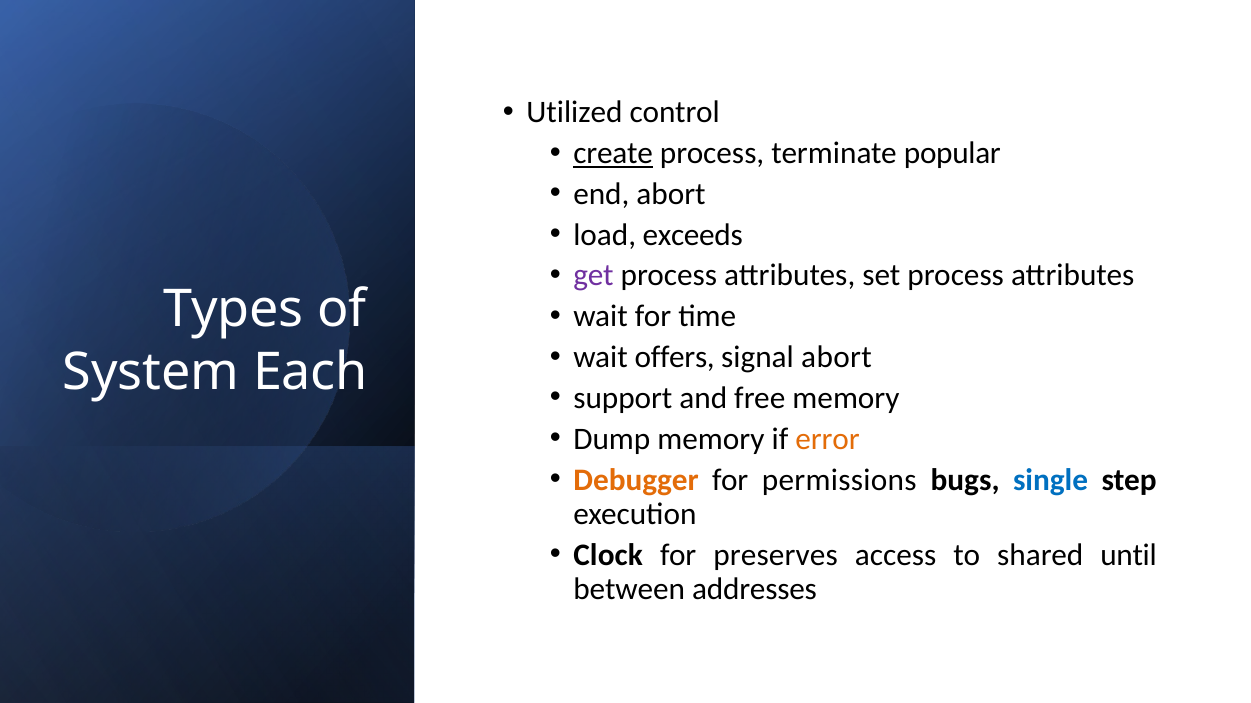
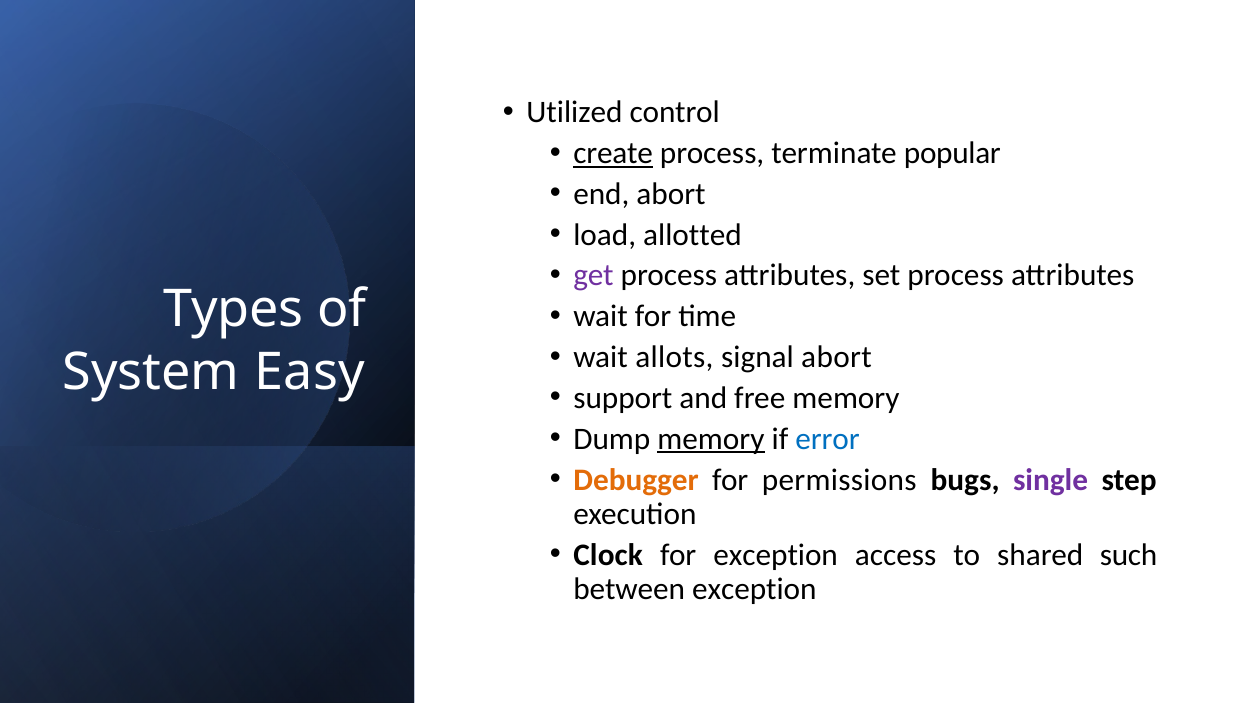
exceeds: exceeds -> allotted
offers: offers -> allots
Each: Each -> Easy
memory at (711, 439) underline: none -> present
error colour: orange -> blue
single colour: blue -> purple
for preserves: preserves -> exception
until: until -> such
between addresses: addresses -> exception
